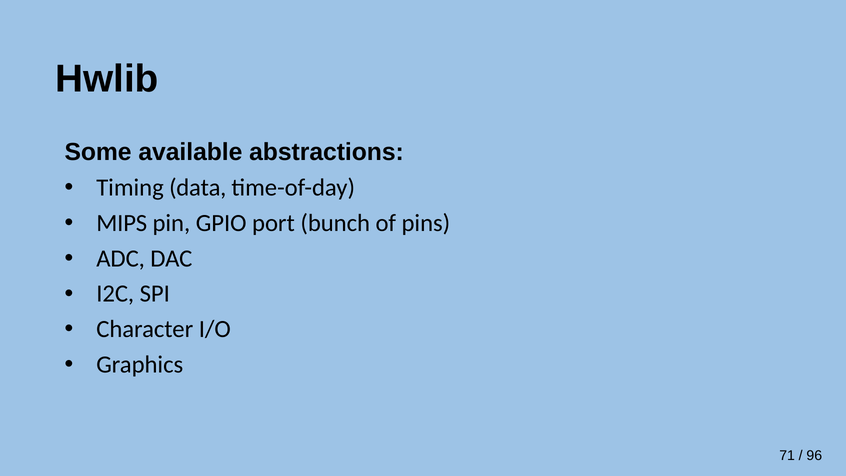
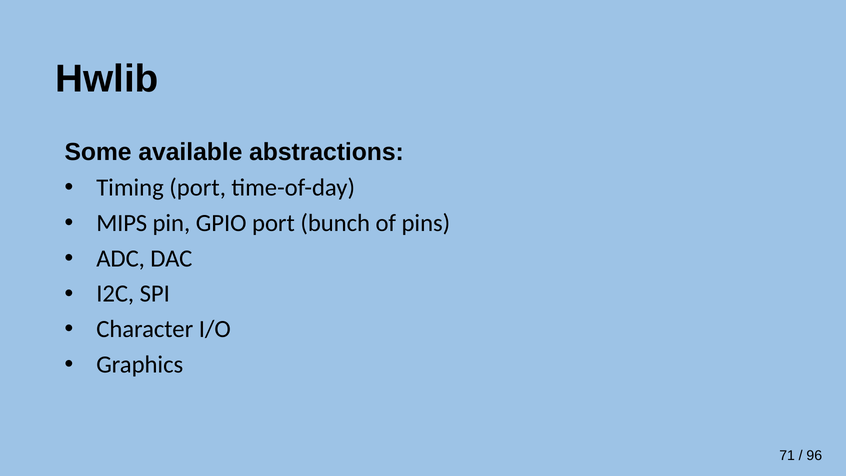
Timing data: data -> port
